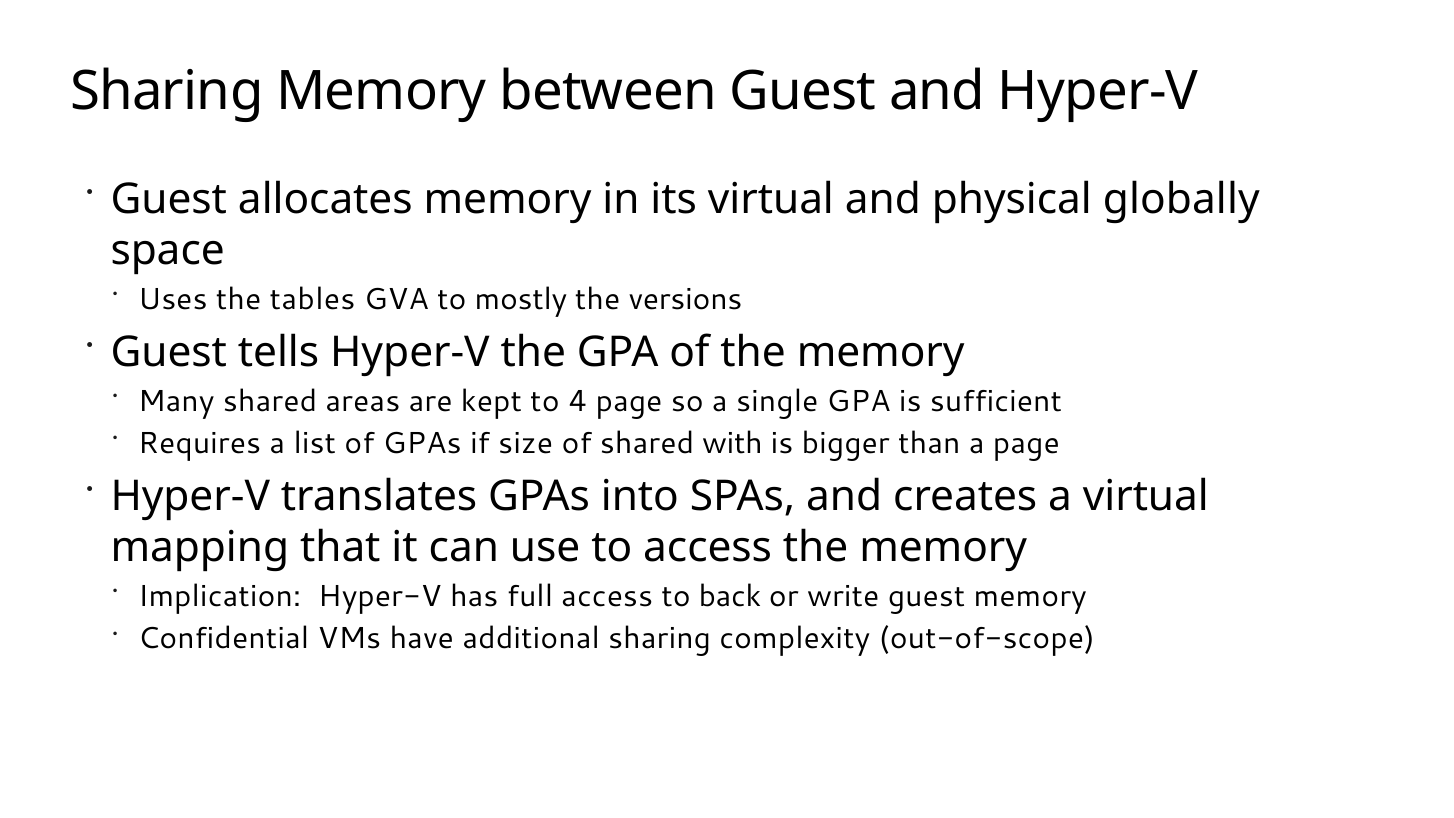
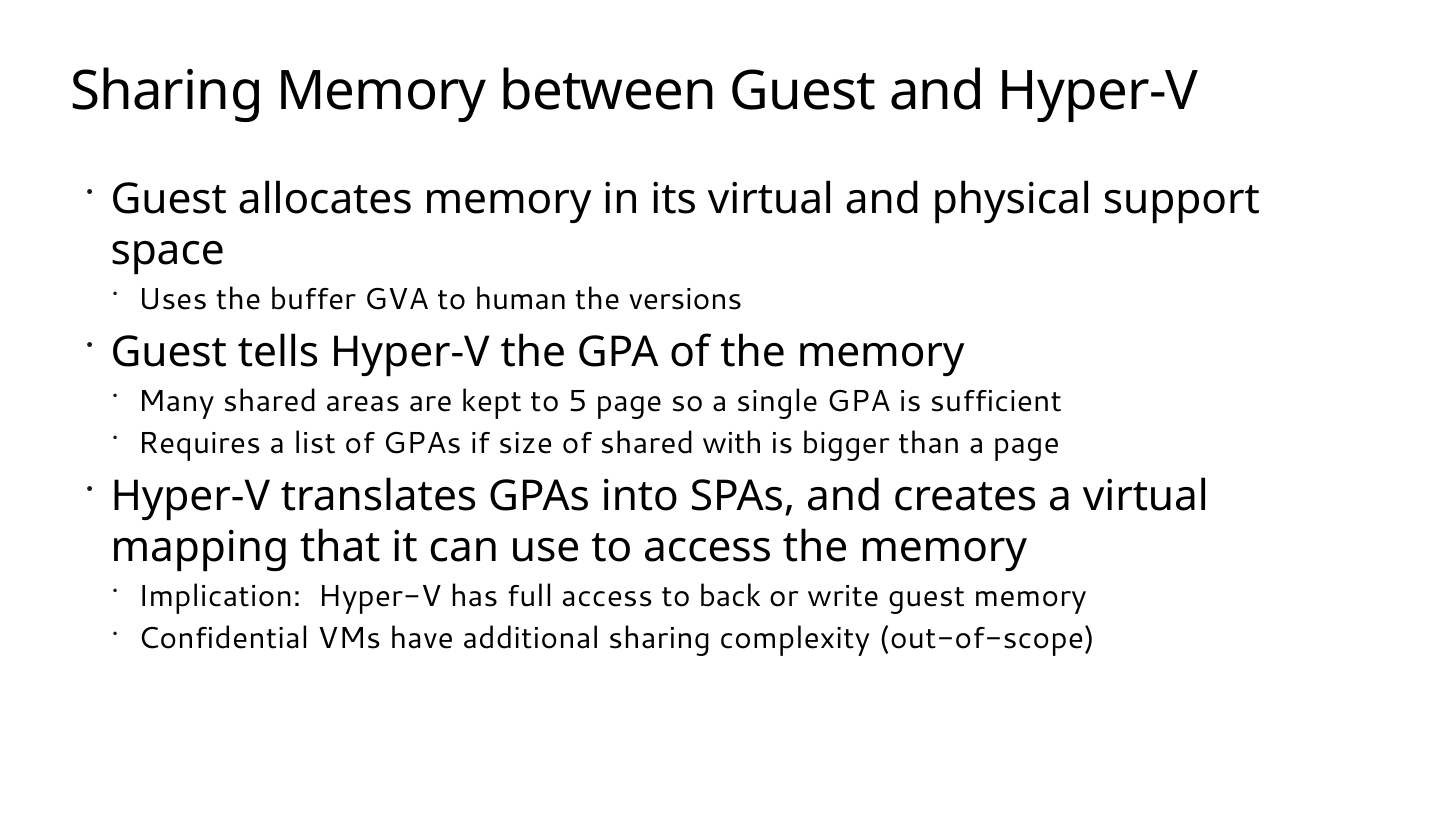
globally: globally -> support
tables: tables -> buffer
mostly: mostly -> human
4: 4 -> 5
